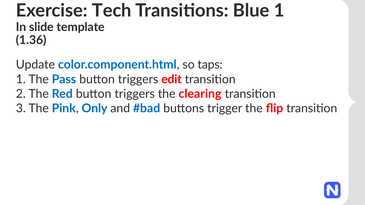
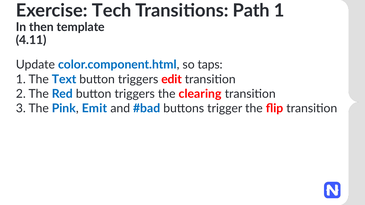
Blue: Blue -> Path
slide: slide -> then
1.36: 1.36 -> 4.11
Pass: Pass -> Text
Only: Only -> Emit
